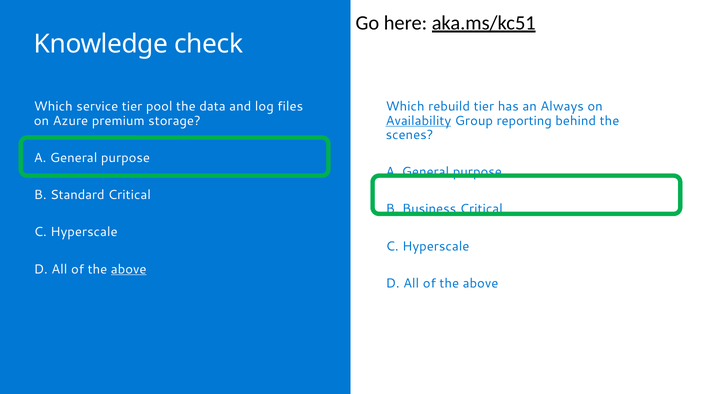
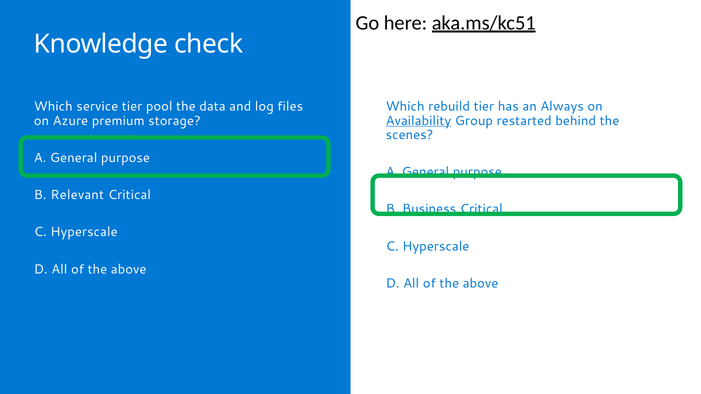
reporting: reporting -> restarted
Standard: Standard -> Relevant
above at (129, 269) underline: present -> none
